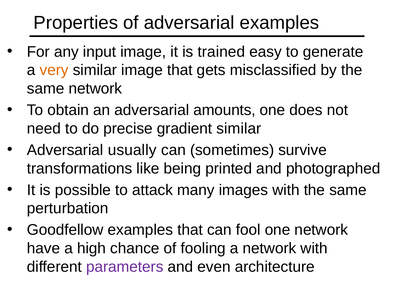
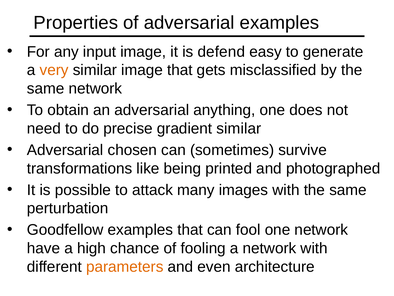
trained: trained -> defend
amounts: amounts -> anything
usually: usually -> chosen
parameters colour: purple -> orange
